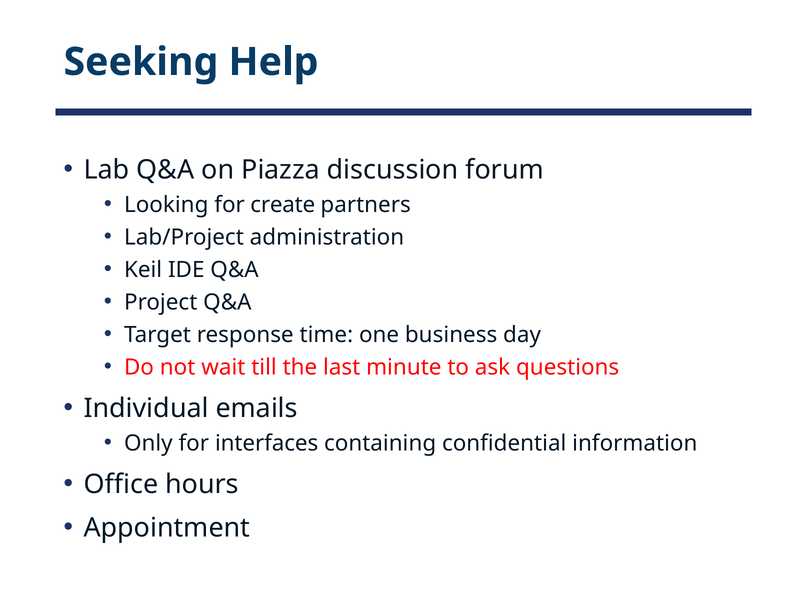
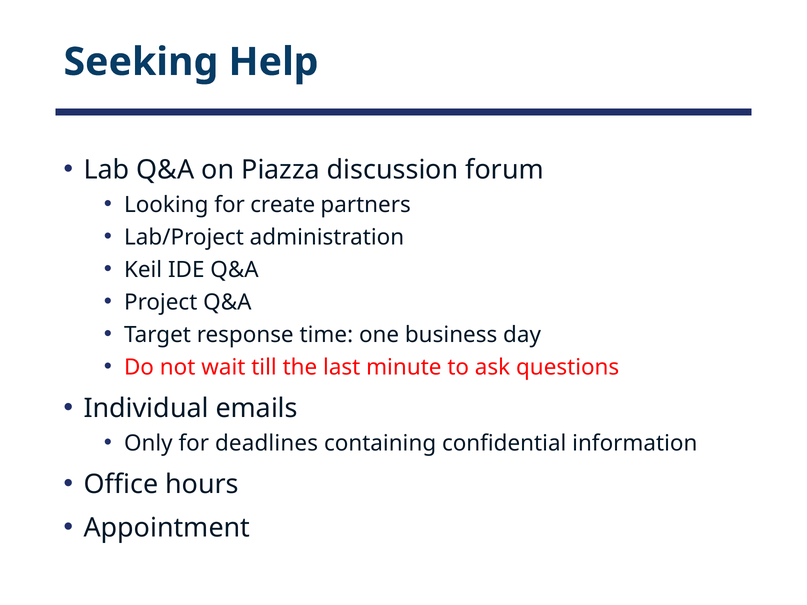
interfaces: interfaces -> deadlines
